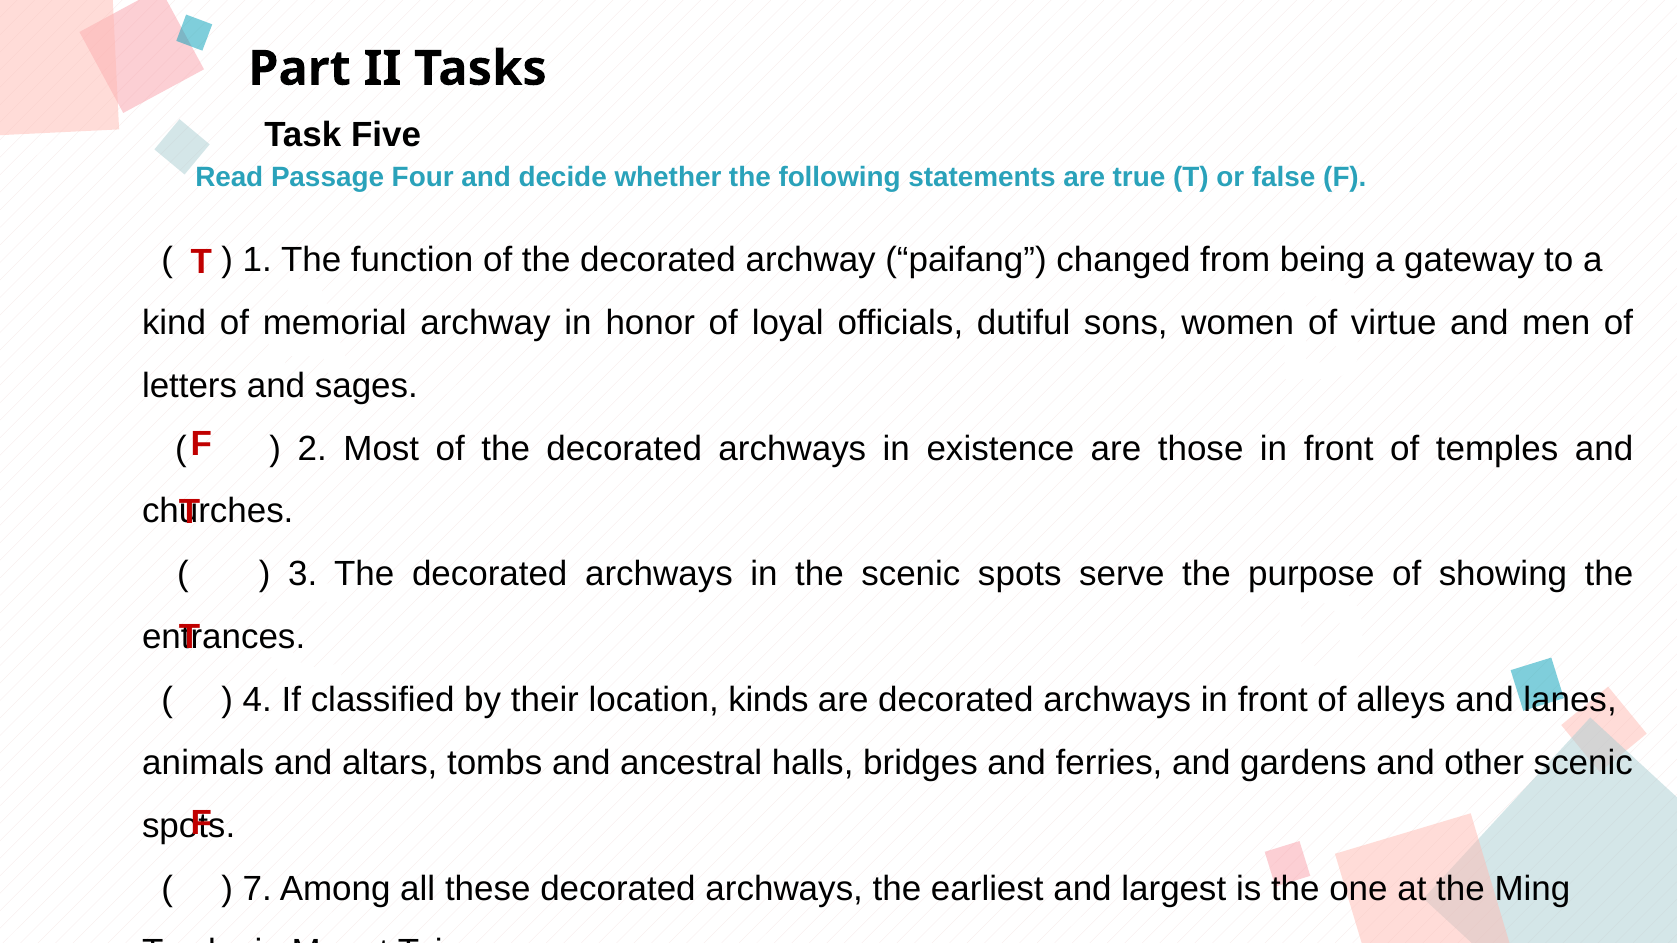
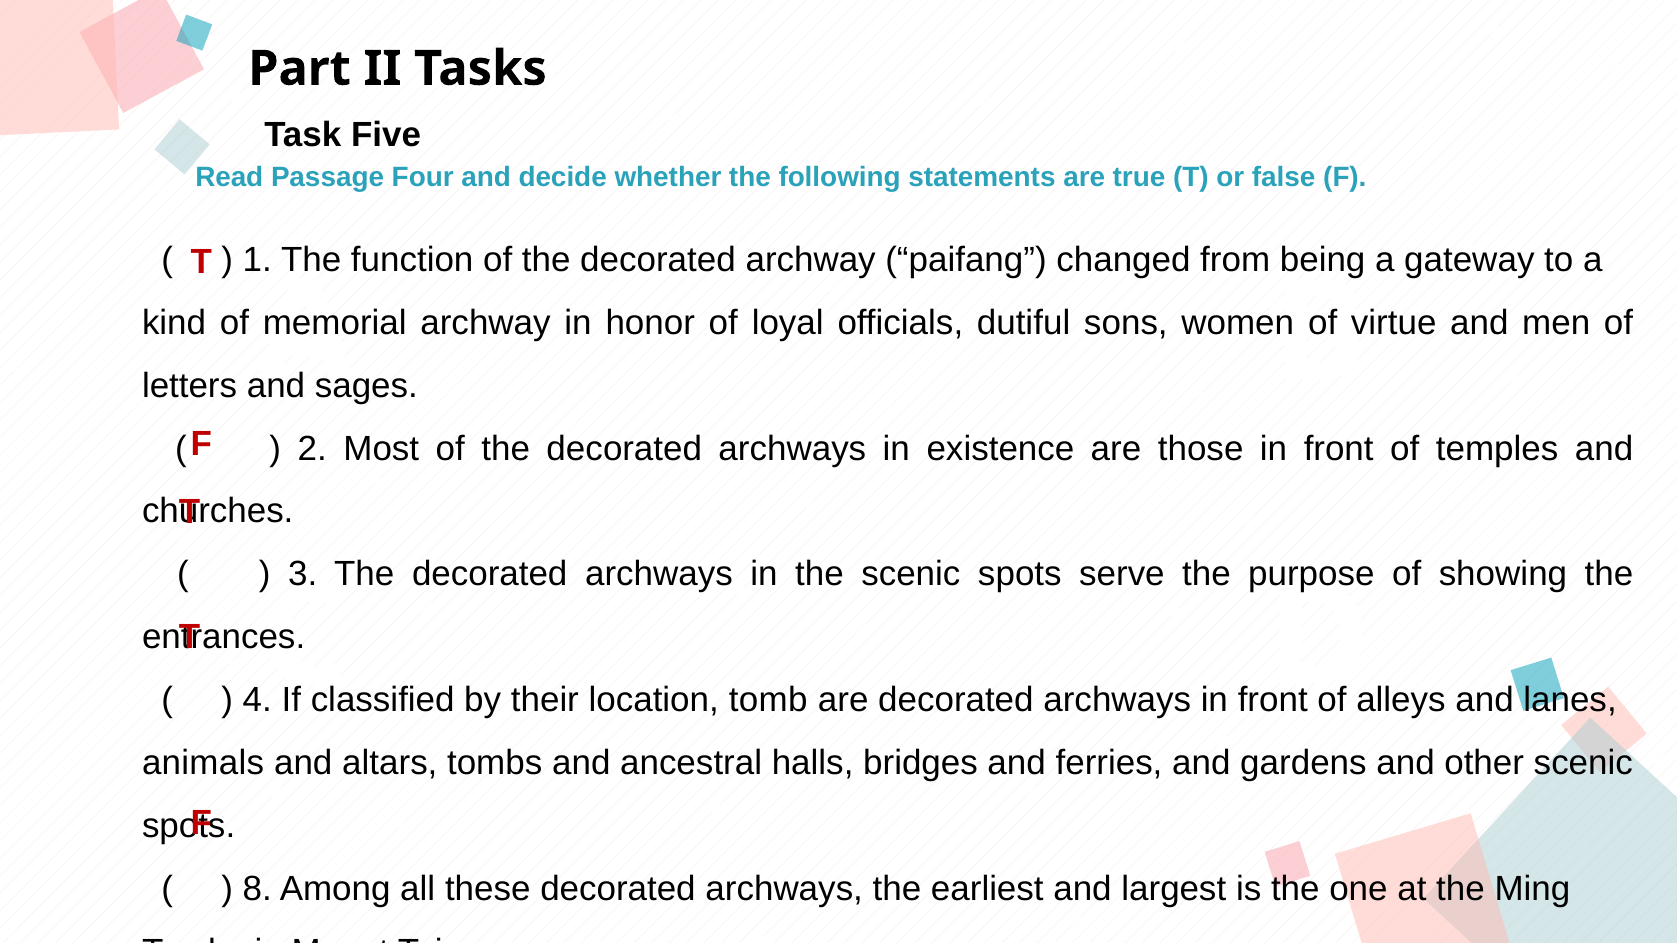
kinds: kinds -> tomb
7: 7 -> 8
